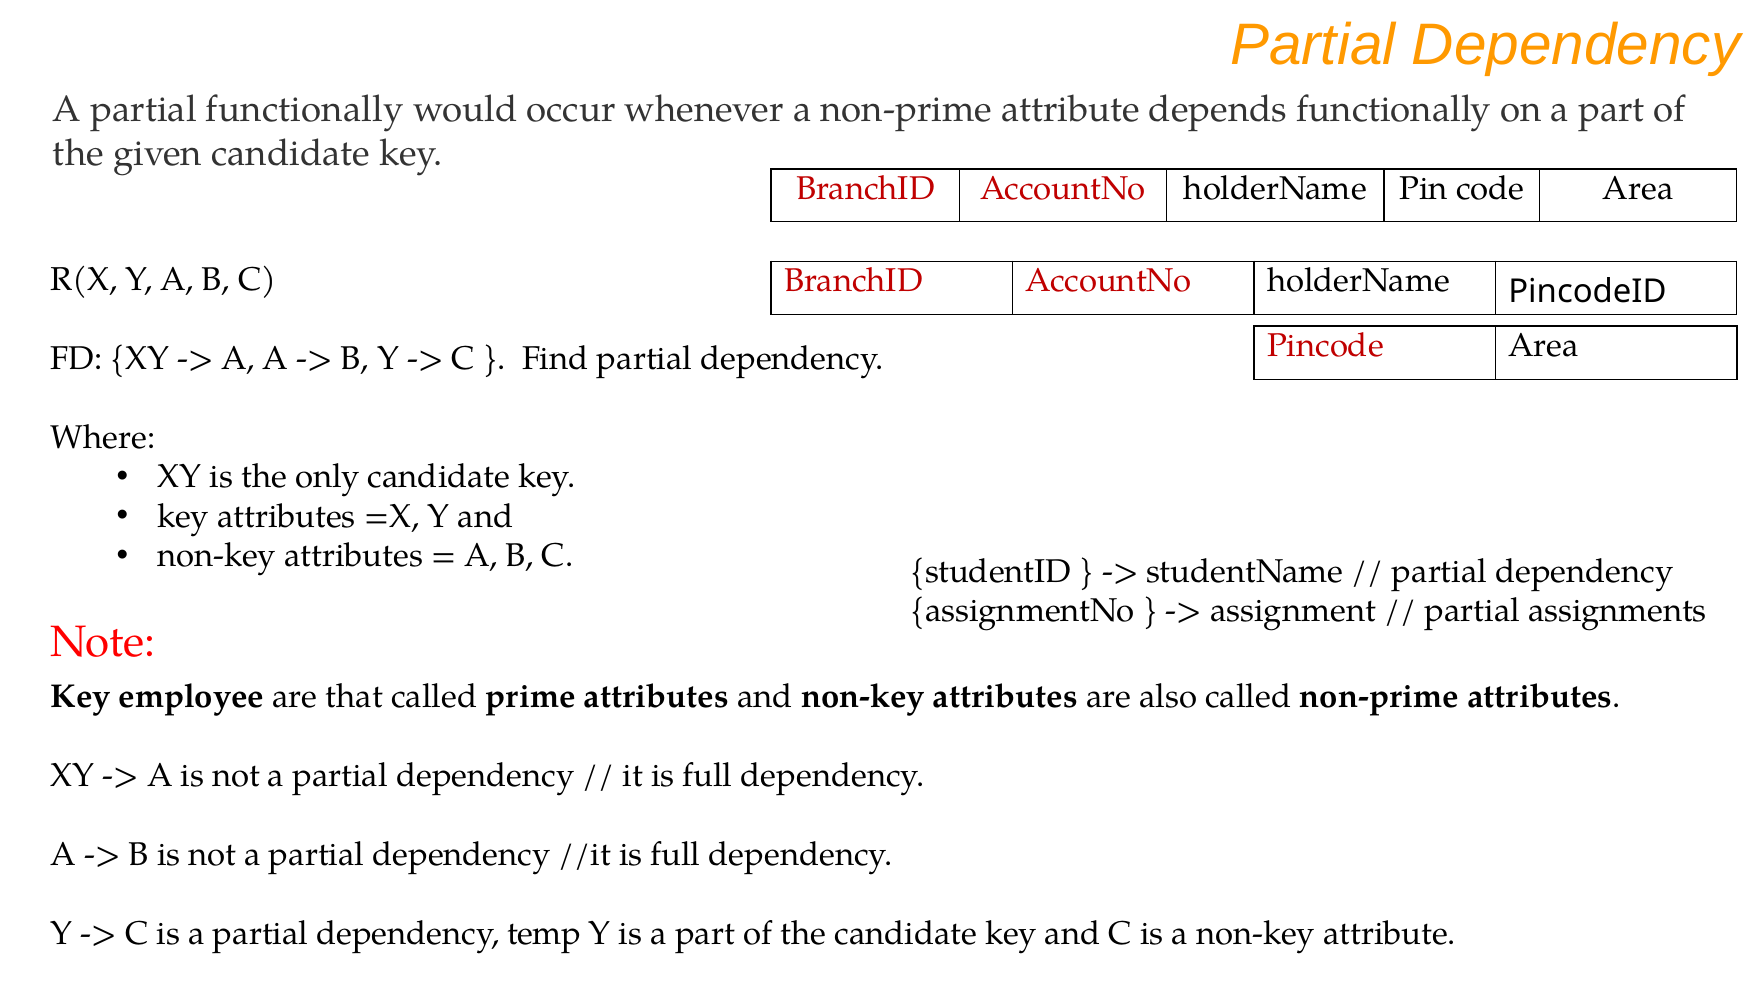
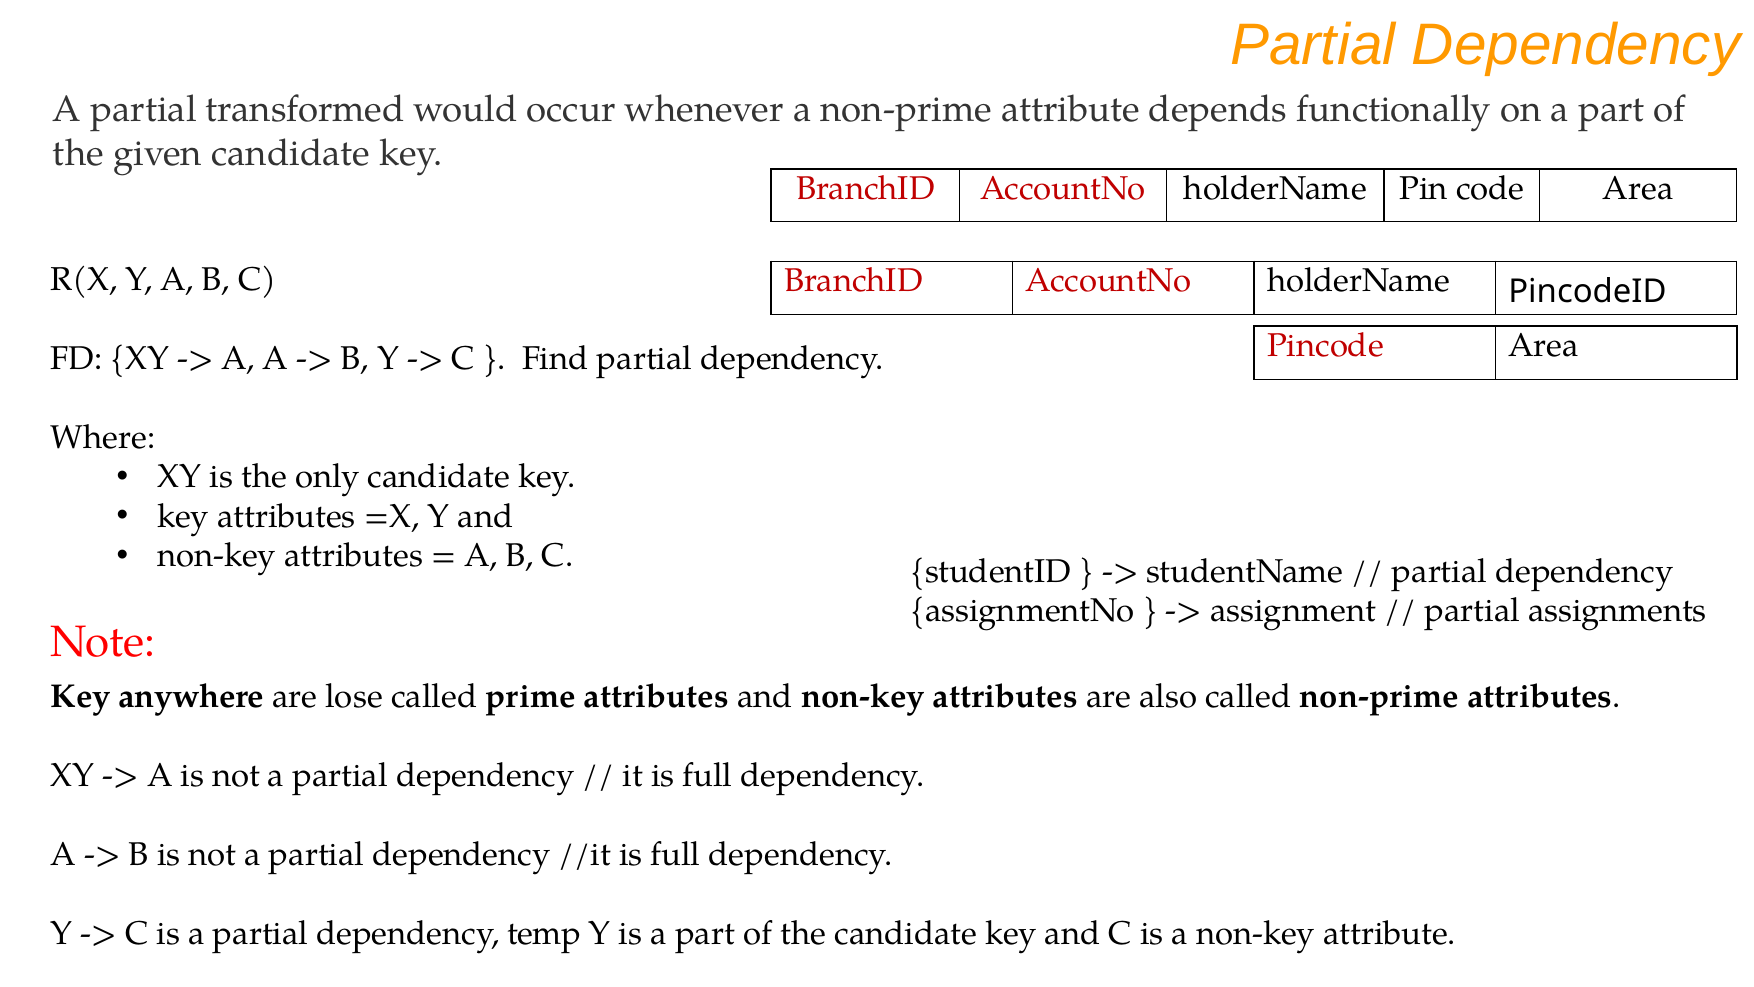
partial functionally: functionally -> transformed
employee: employee -> anywhere
that: that -> lose
